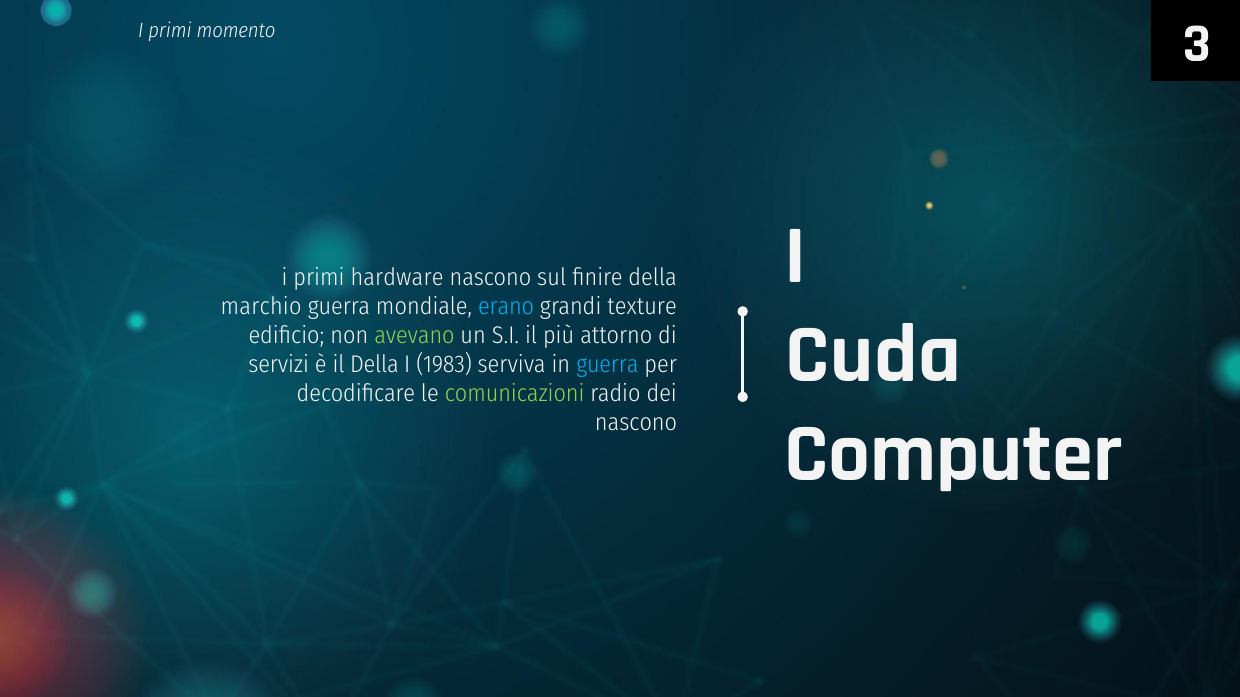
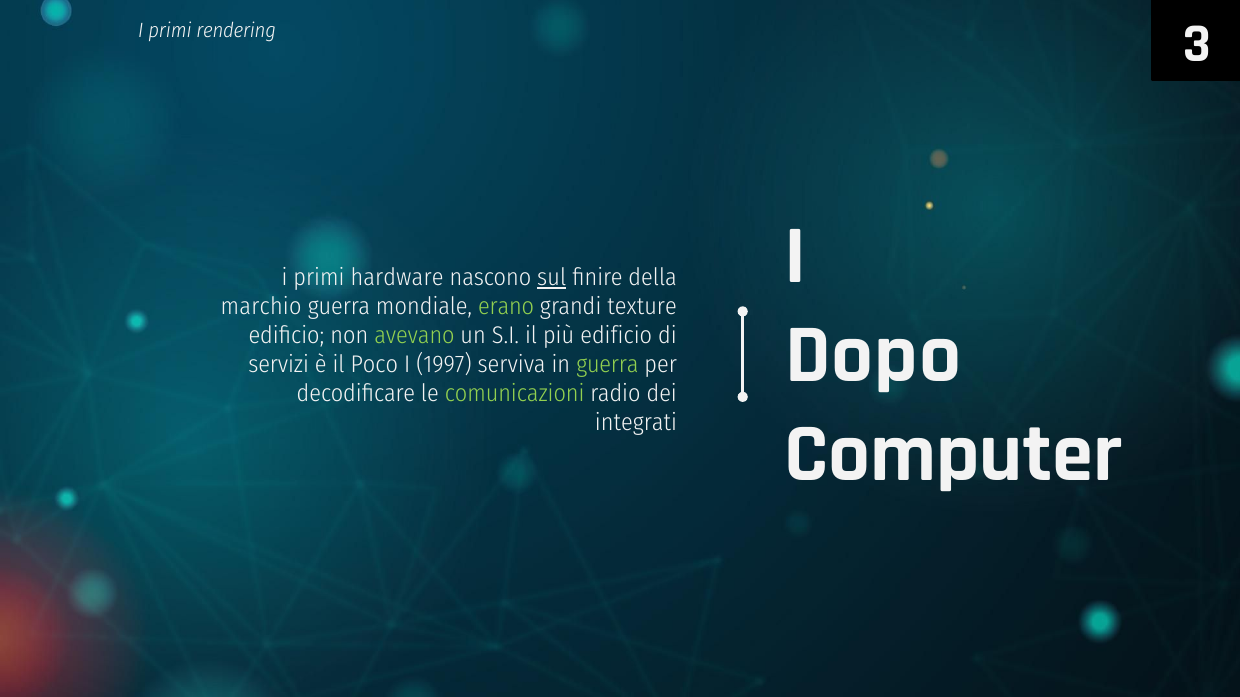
momento: momento -> rendering
sul underline: none -> present
erano colour: light blue -> light green
più attorno: attorno -> edificio
Cuda: Cuda -> Dopo
il Della: Della -> Poco
1983: 1983 -> 1997
guerra at (607, 365) colour: light blue -> light green
nascono at (636, 423): nascono -> integrati
